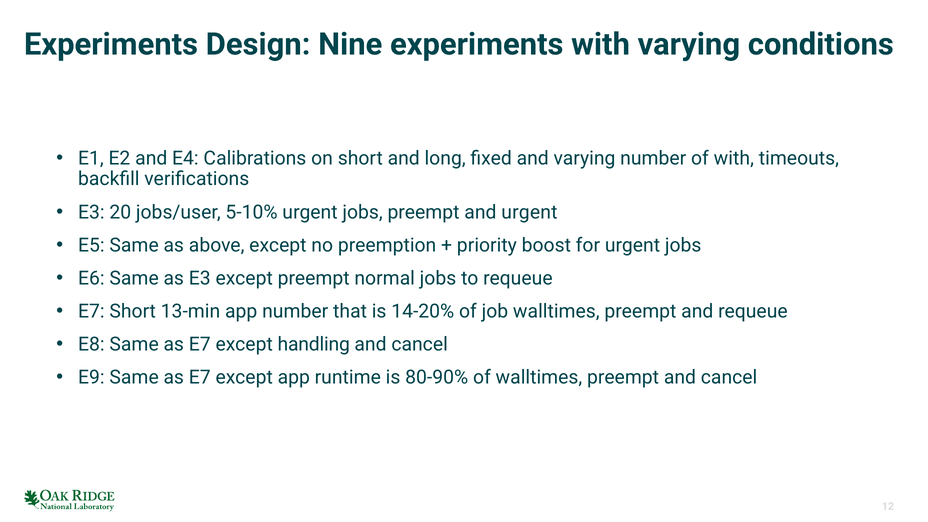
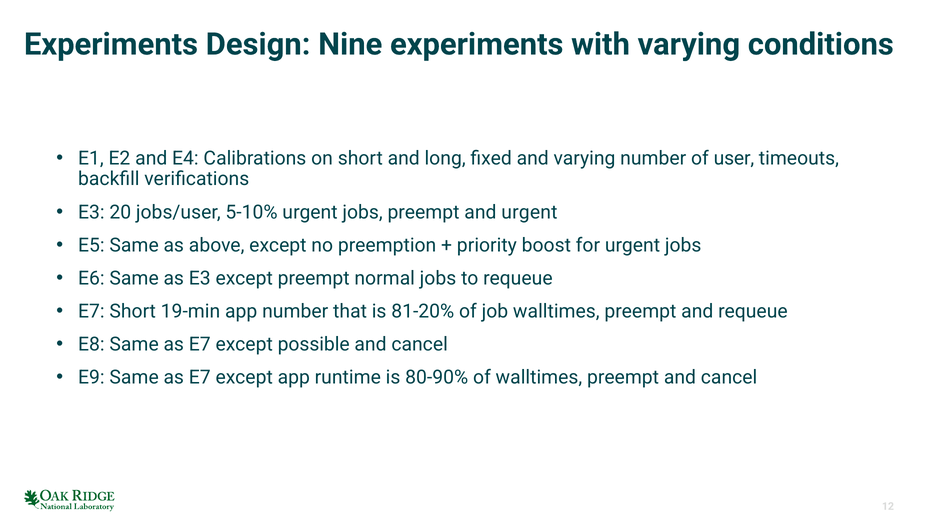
of with: with -> user
13-min: 13-min -> 19-min
14-20%: 14-20% -> 81-20%
handling: handling -> possible
